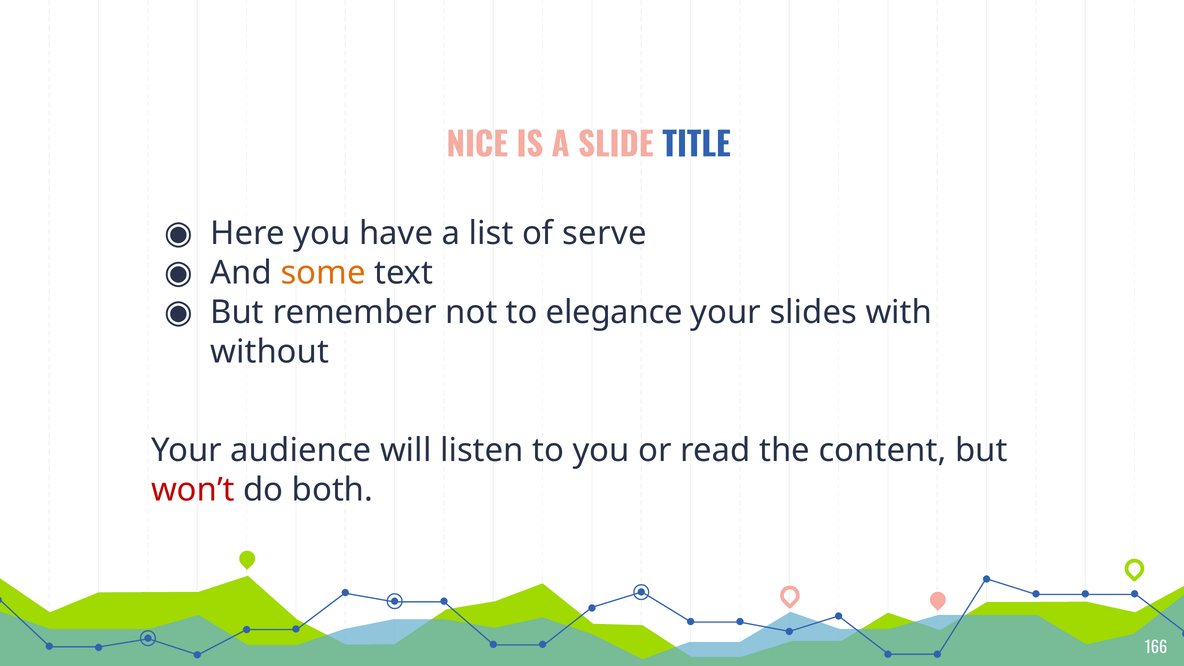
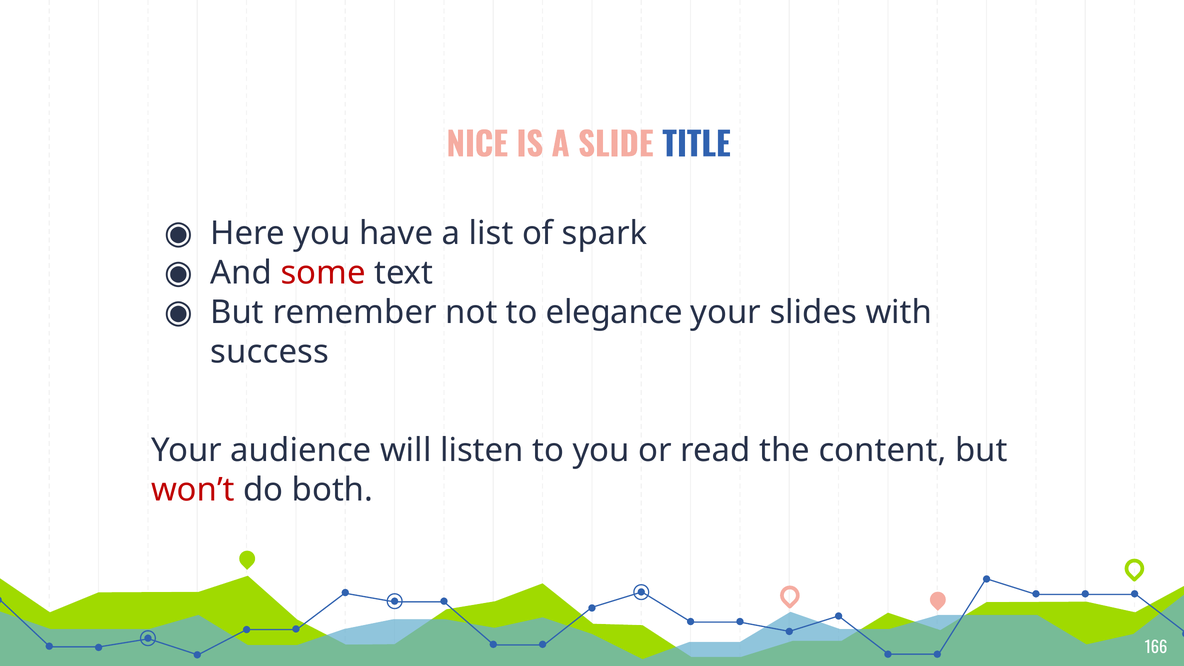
serve: serve -> spark
some colour: orange -> red
without: without -> success
